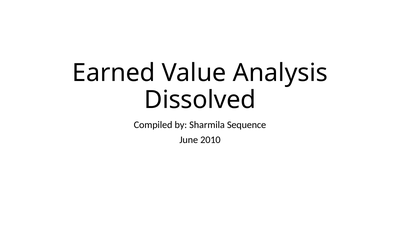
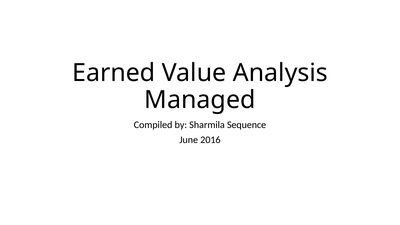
Dissolved: Dissolved -> Managed
2010: 2010 -> 2016
